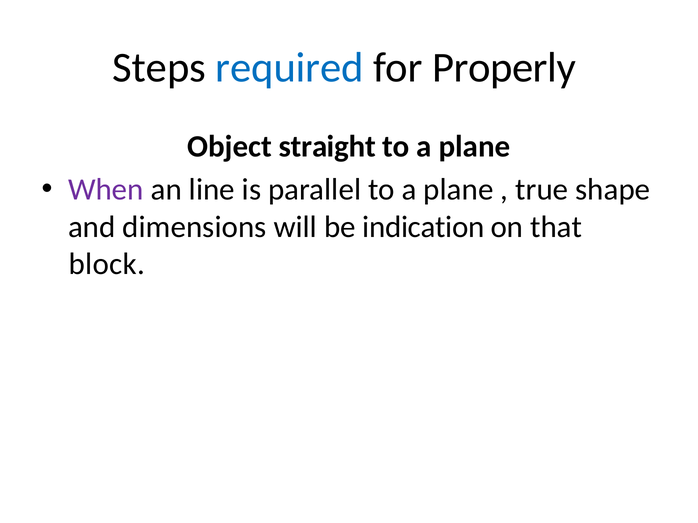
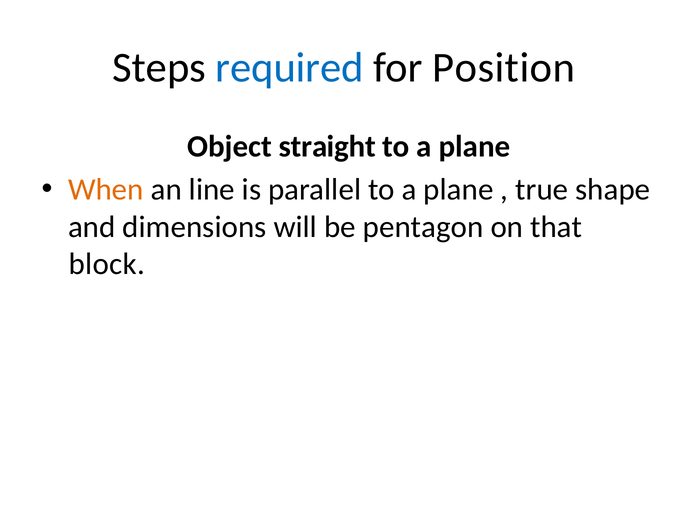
Properly: Properly -> Position
When colour: purple -> orange
indication: indication -> pentagon
